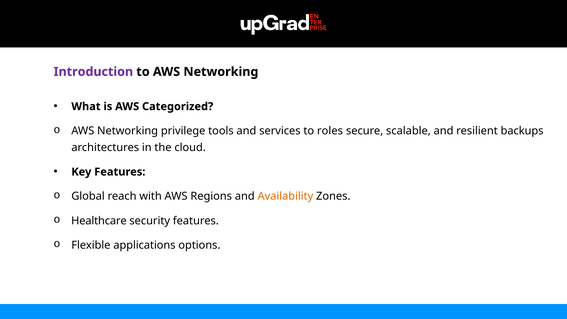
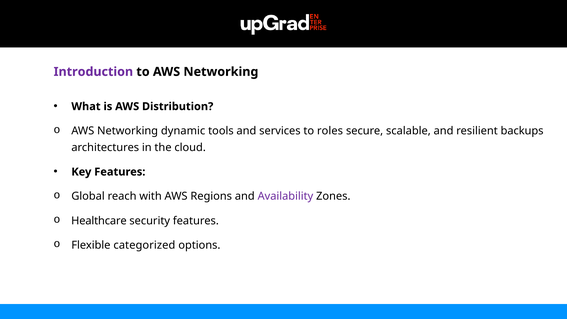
Categorized: Categorized -> Distribution
privilege: privilege -> dynamic
Availability colour: orange -> purple
applications: applications -> categorized
